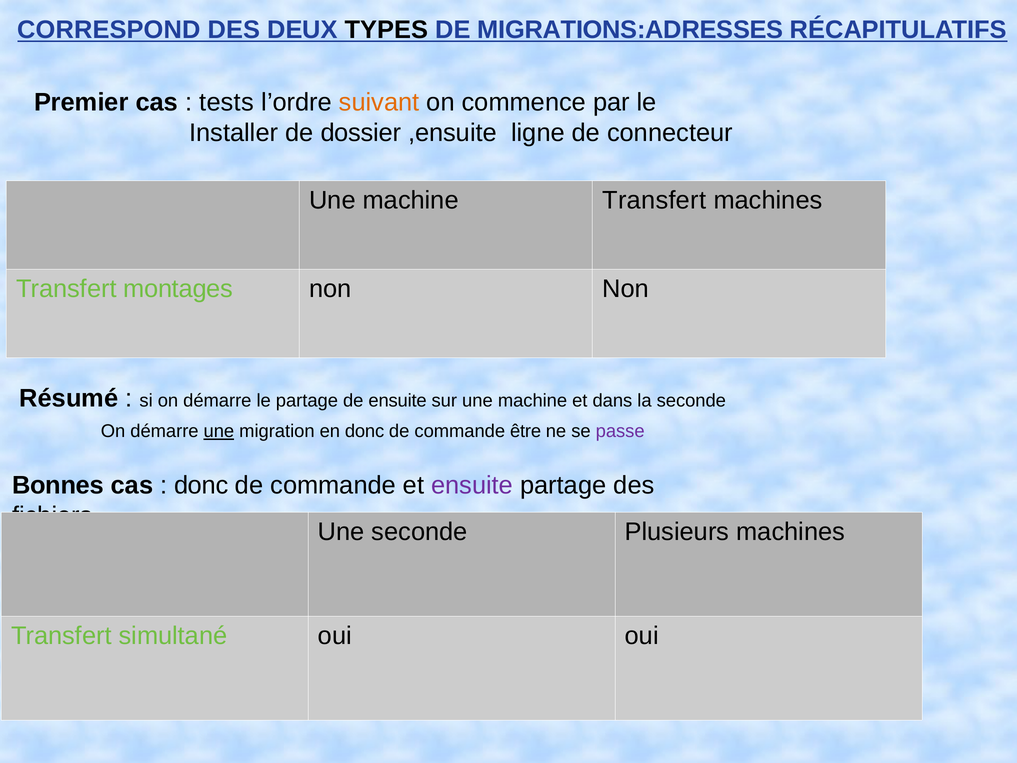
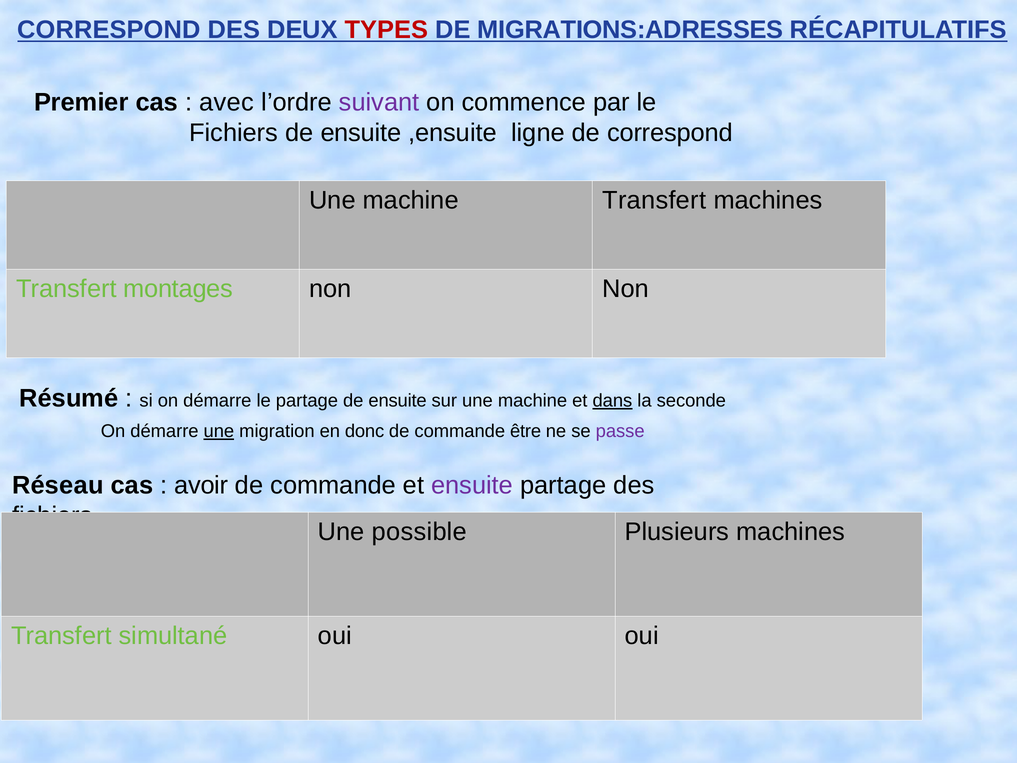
TYPES colour: black -> red
tests: tests -> avec
suivant colour: orange -> purple
Installer at (234, 133): Installer -> Fichiers
dossier at (361, 133): dossier -> ensuite
de connecteur: connecteur -> correspond
dans underline: none -> present
Bonnes: Bonnes -> Réseau
donc at (201, 485): donc -> avoir
Une seconde: seconde -> possible
